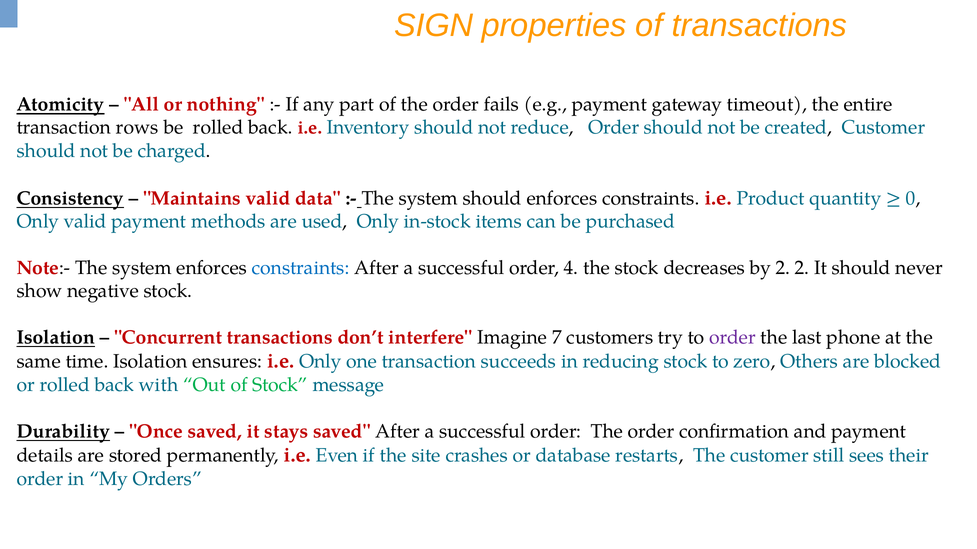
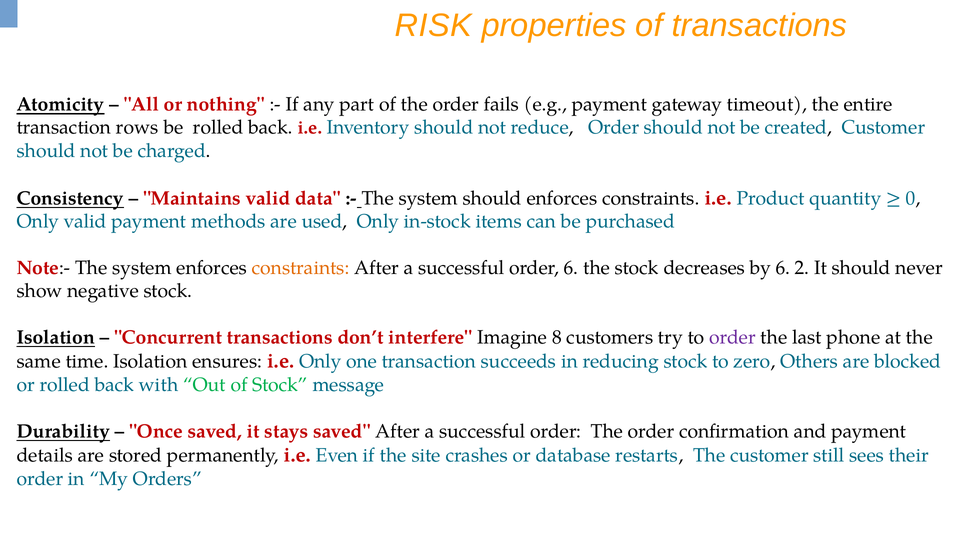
SIGN: SIGN -> RISK
constraints at (301, 268) colour: blue -> orange
order 4: 4 -> 6
by 2: 2 -> 6
7: 7 -> 8
